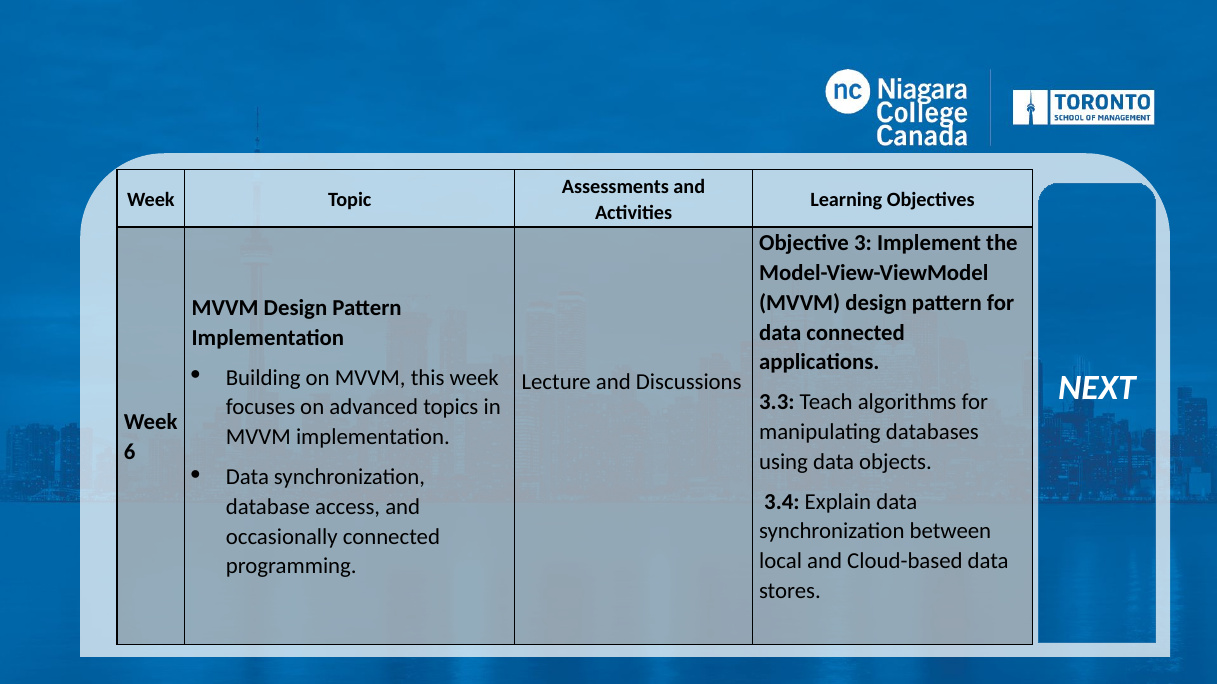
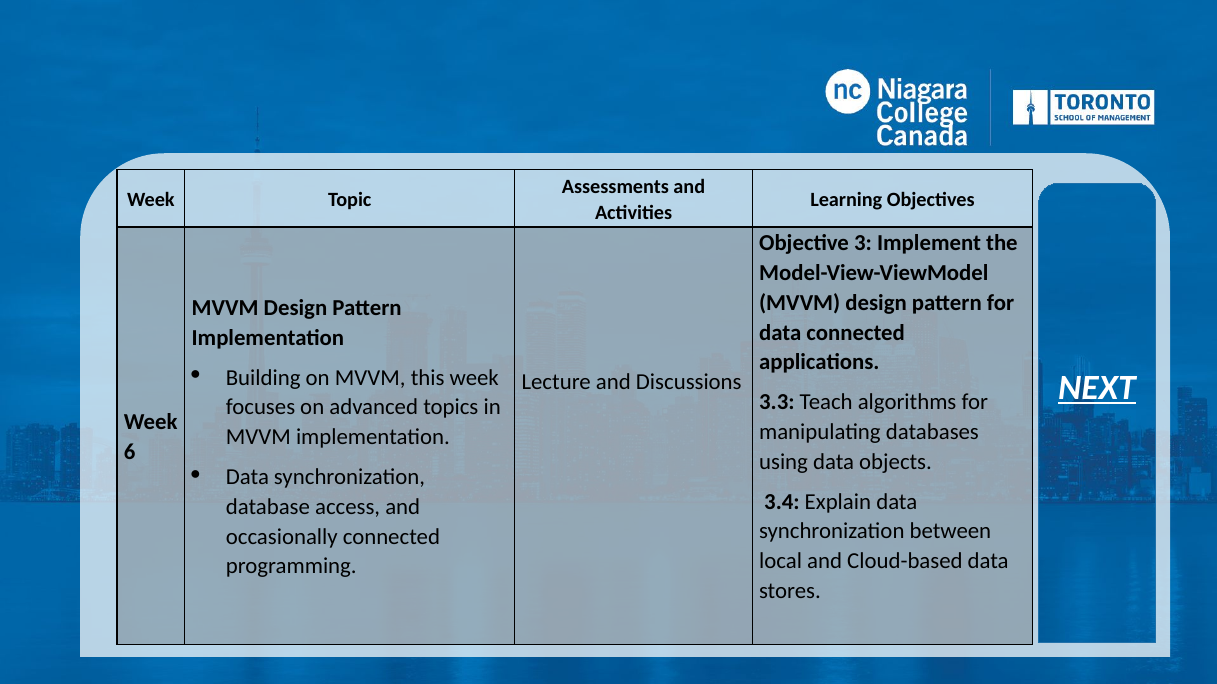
NEXT underline: none -> present
